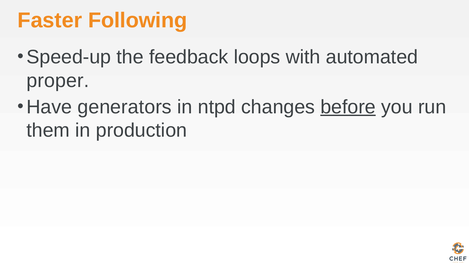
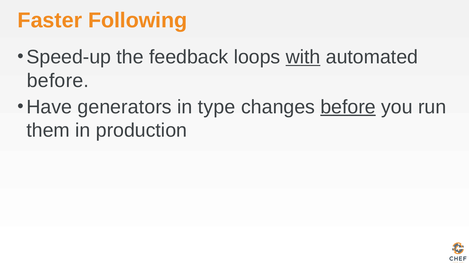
with underline: none -> present
proper at (58, 81): proper -> before
ntpd: ntpd -> type
